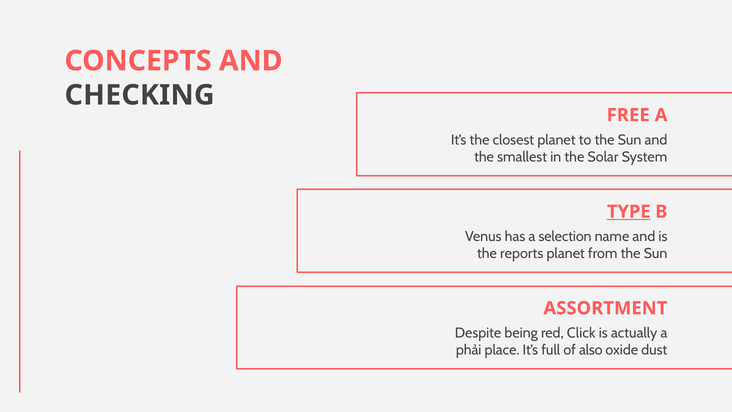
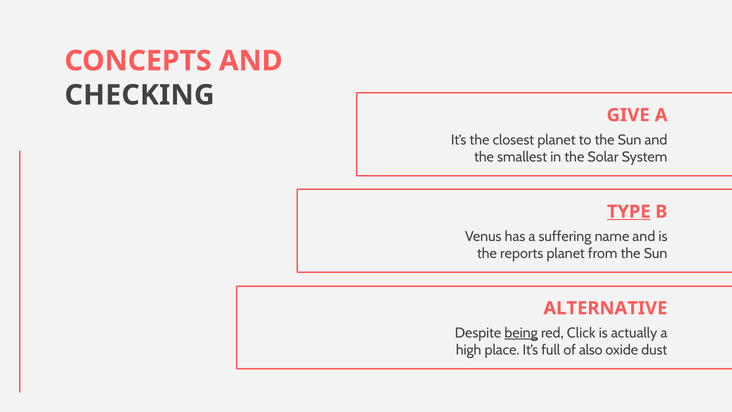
FREE: FREE -> GIVE
selection: selection -> suffering
ASSORTMENT: ASSORTMENT -> ALTERNATIVE
being underline: none -> present
phải: phải -> high
